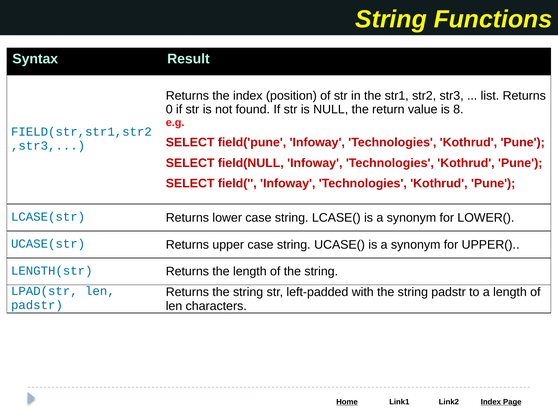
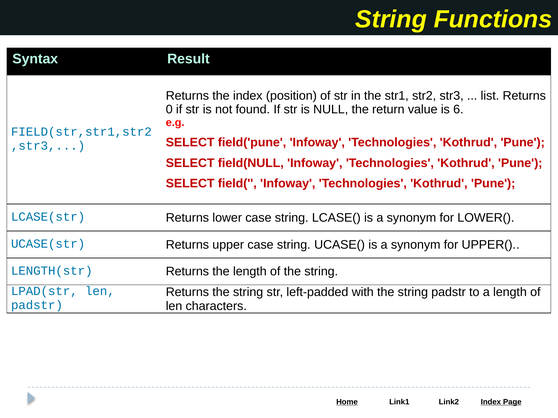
8: 8 -> 6
